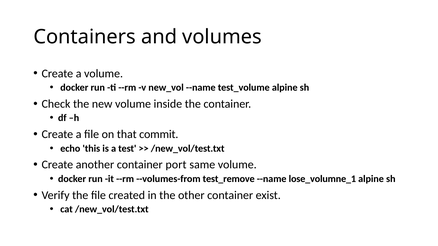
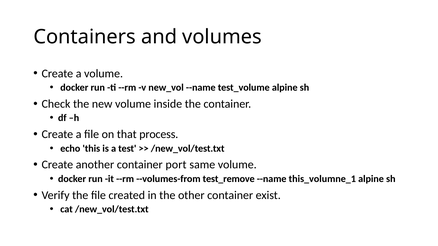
commit: commit -> process
lose_volumne_1: lose_volumne_1 -> this_volumne_1
